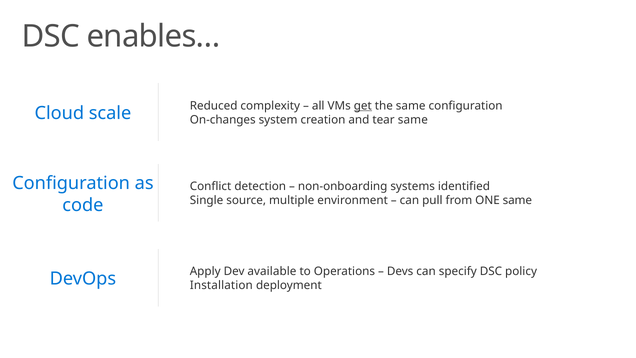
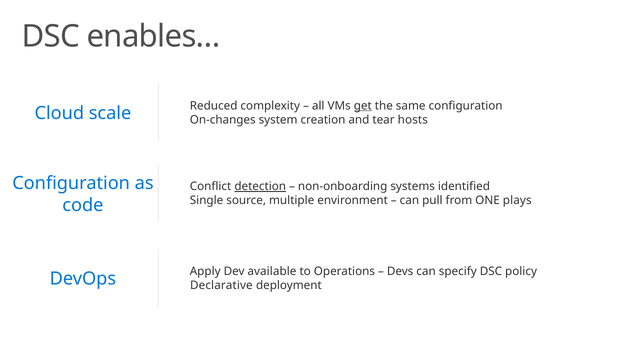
tear same: same -> hosts
detection underline: none -> present
ONE same: same -> plays
Installation: Installation -> Declarative
